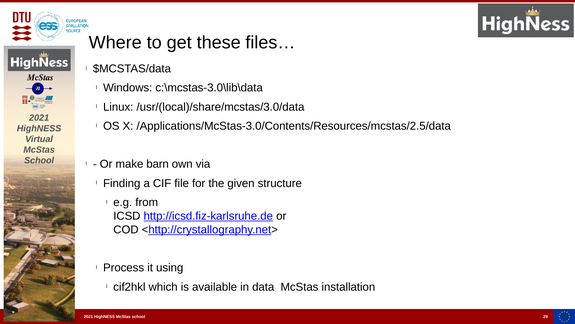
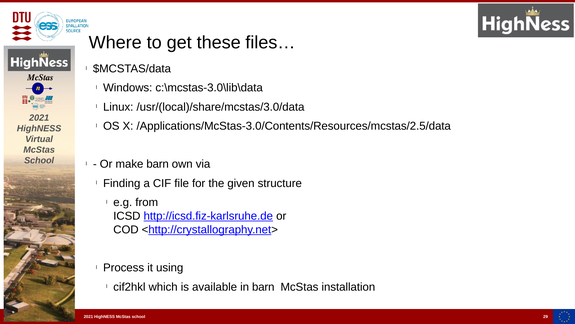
in data: data -> barn
